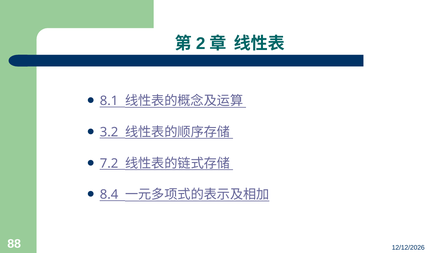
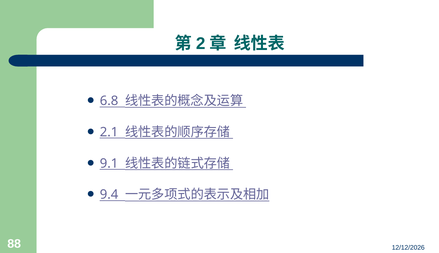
8.1: 8.1 -> 6.8
3.2: 3.2 -> 2.1
7.2: 7.2 -> 9.1
8.4: 8.4 -> 9.4
